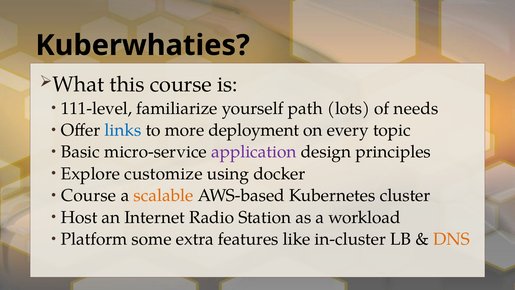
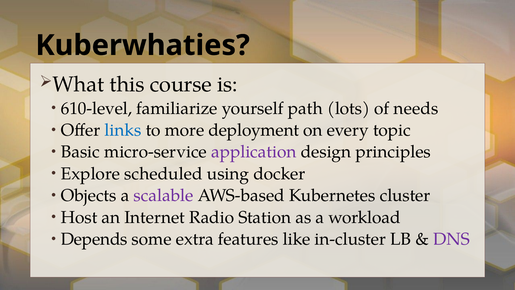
111-level: 111-level -> 610-level
customize: customize -> scheduled
Course at (89, 195): Course -> Objects
scalable colour: orange -> purple
Platform: Platform -> Depends
DNS colour: orange -> purple
